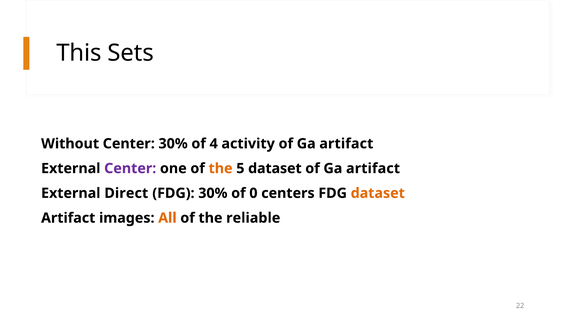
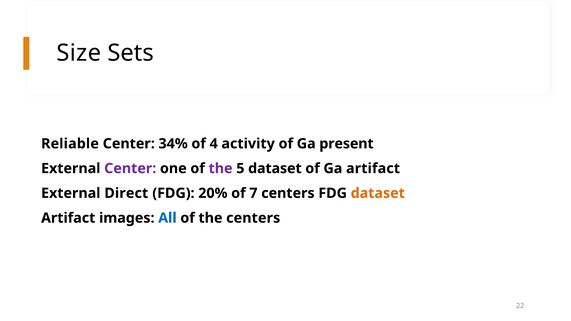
This: This -> Size
Without: Without -> Reliable
Center 30%: 30% -> 34%
artifact at (346, 144): artifact -> present
the at (221, 169) colour: orange -> purple
FDG 30%: 30% -> 20%
0: 0 -> 7
All colour: orange -> blue
the reliable: reliable -> centers
